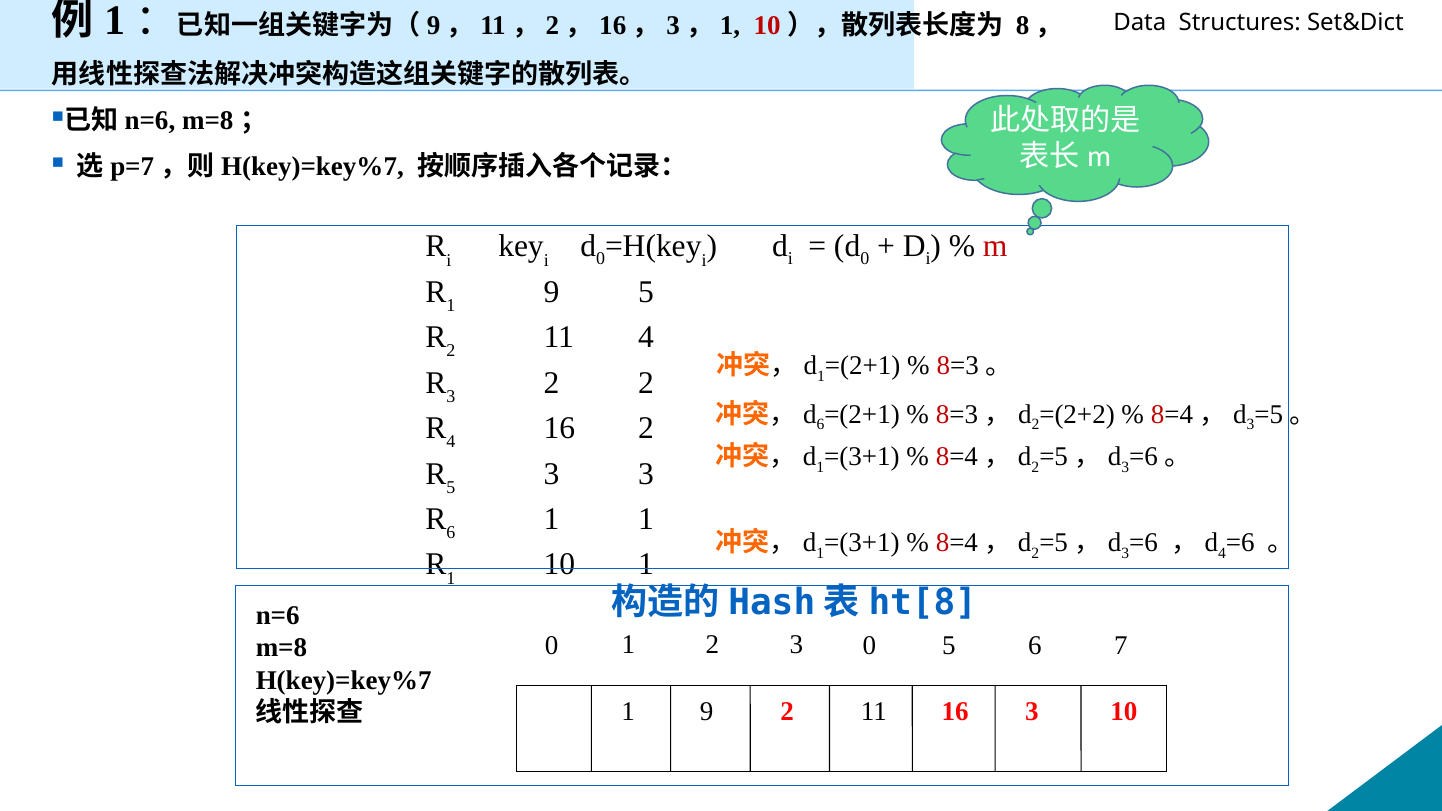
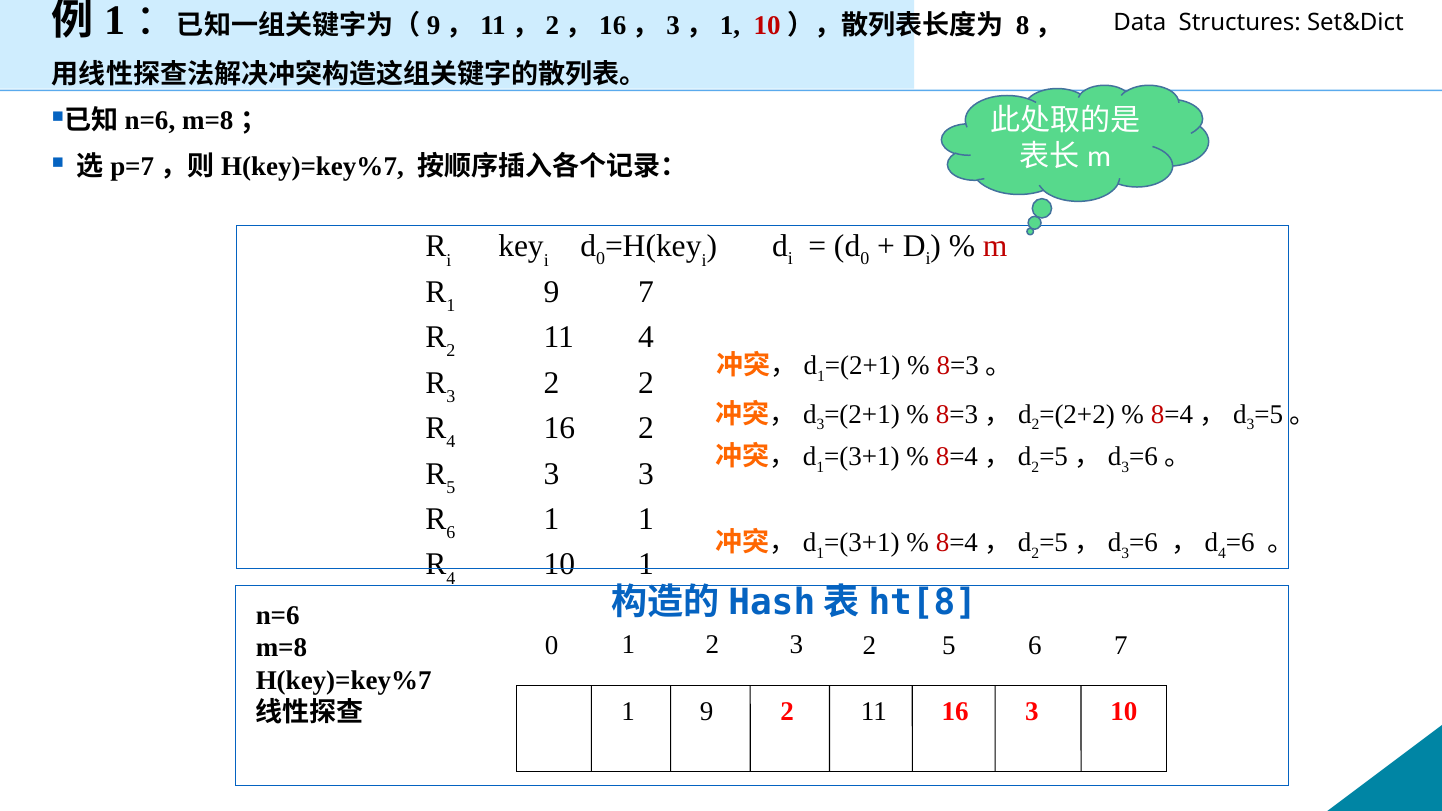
9 5: 5 -> 7
6 at (820, 425): 6 -> 3
1 at (451, 578): 1 -> 4
2 3 0: 0 -> 2
